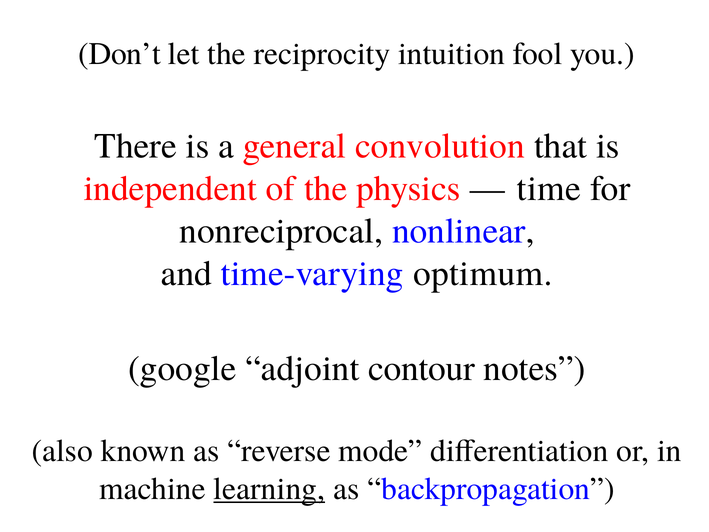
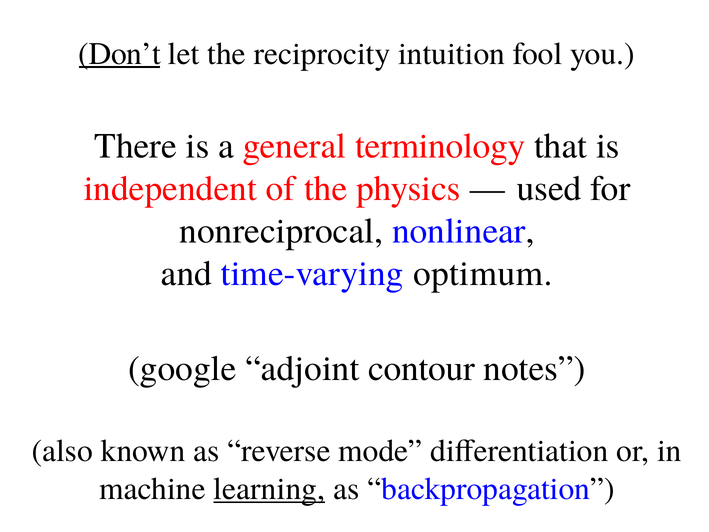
Don’t underline: none -> present
convolution: convolution -> terminology
time: time -> used
